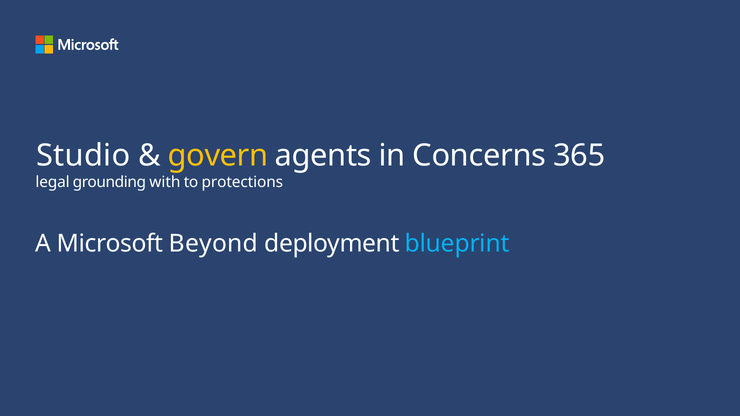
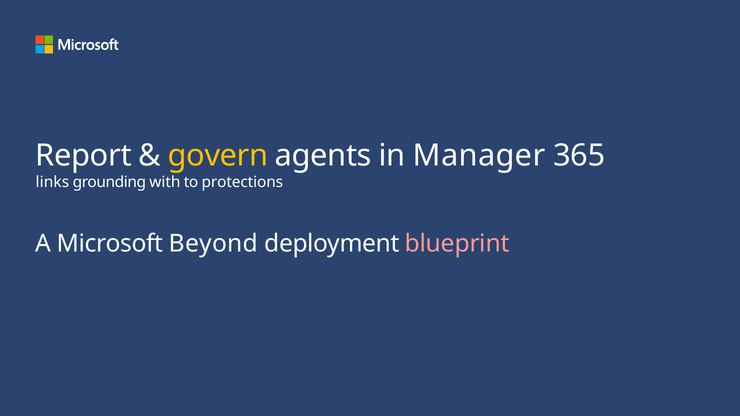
Studio: Studio -> Report
Concerns: Concerns -> Manager
legal: legal -> links
blueprint colour: light blue -> pink
